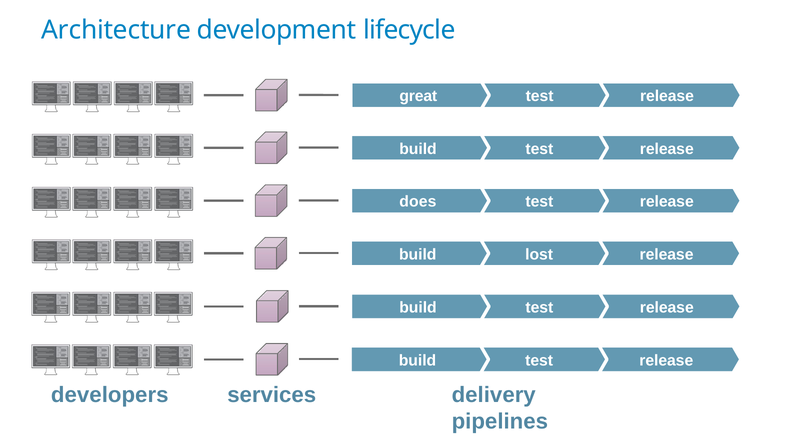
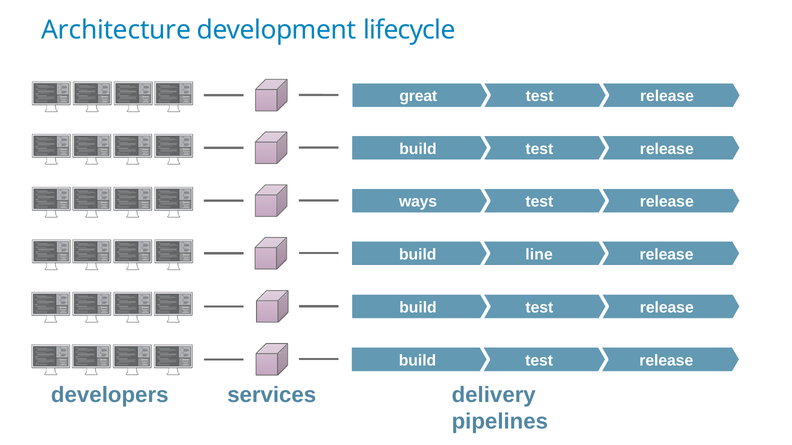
does: does -> ways
lost: lost -> line
